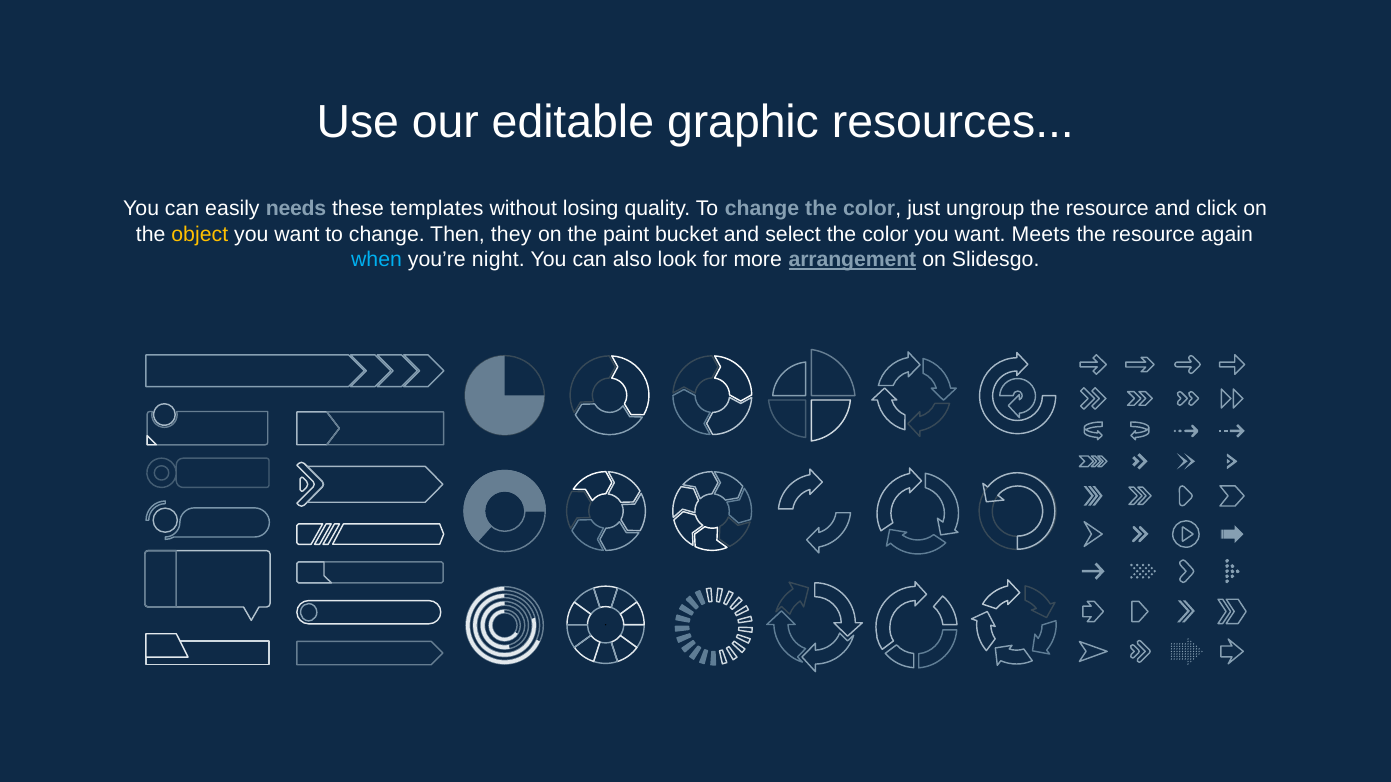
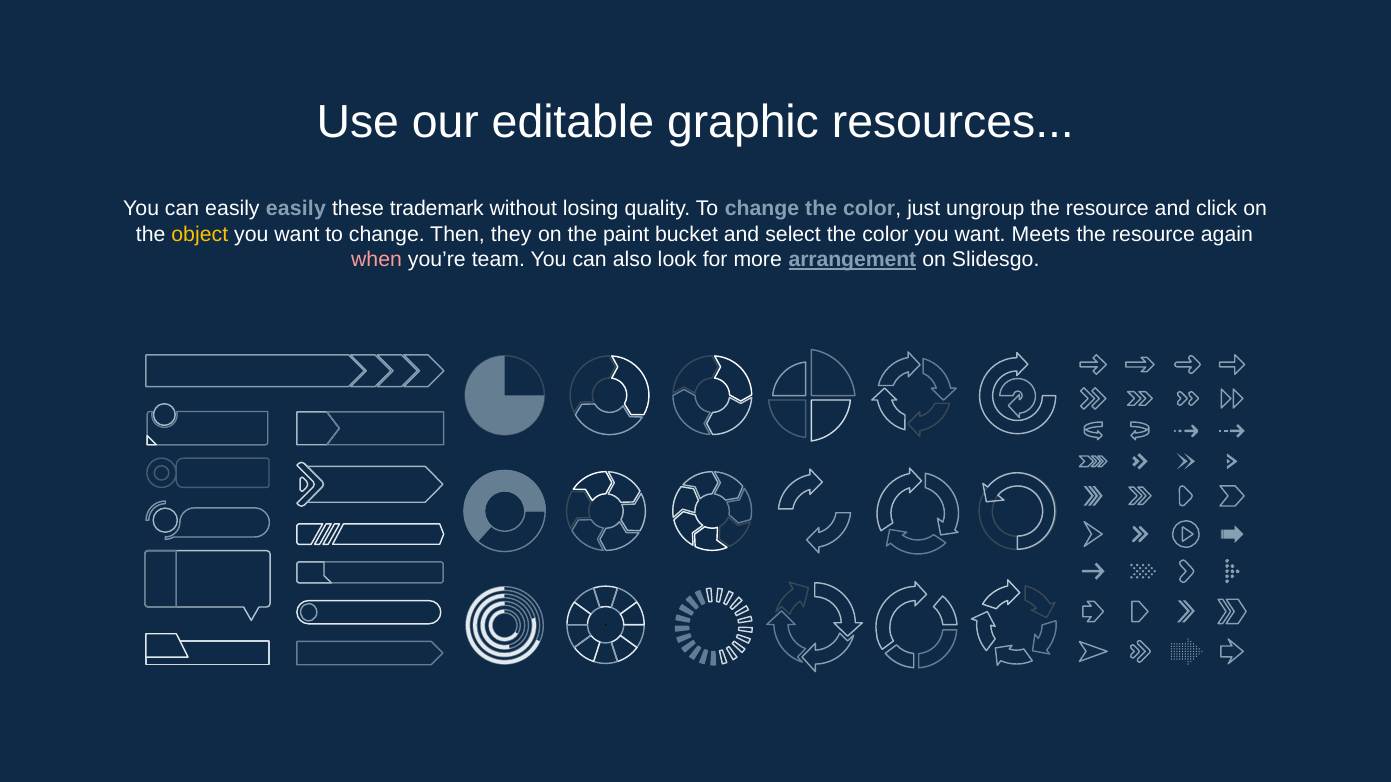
easily needs: needs -> easily
templates: templates -> trademark
when colour: light blue -> pink
night: night -> team
